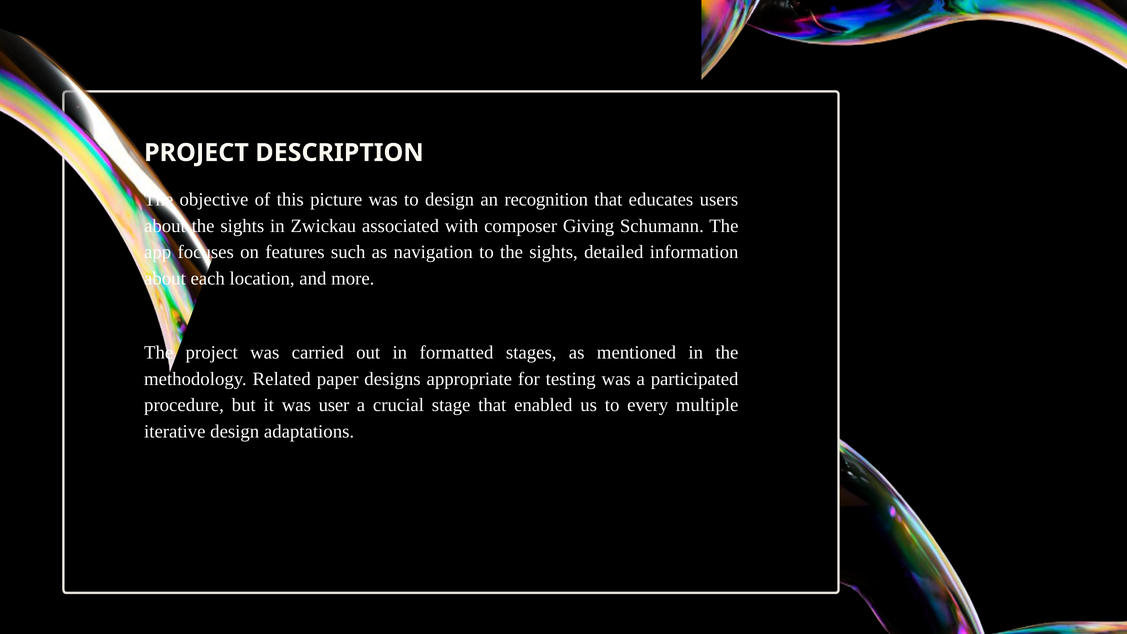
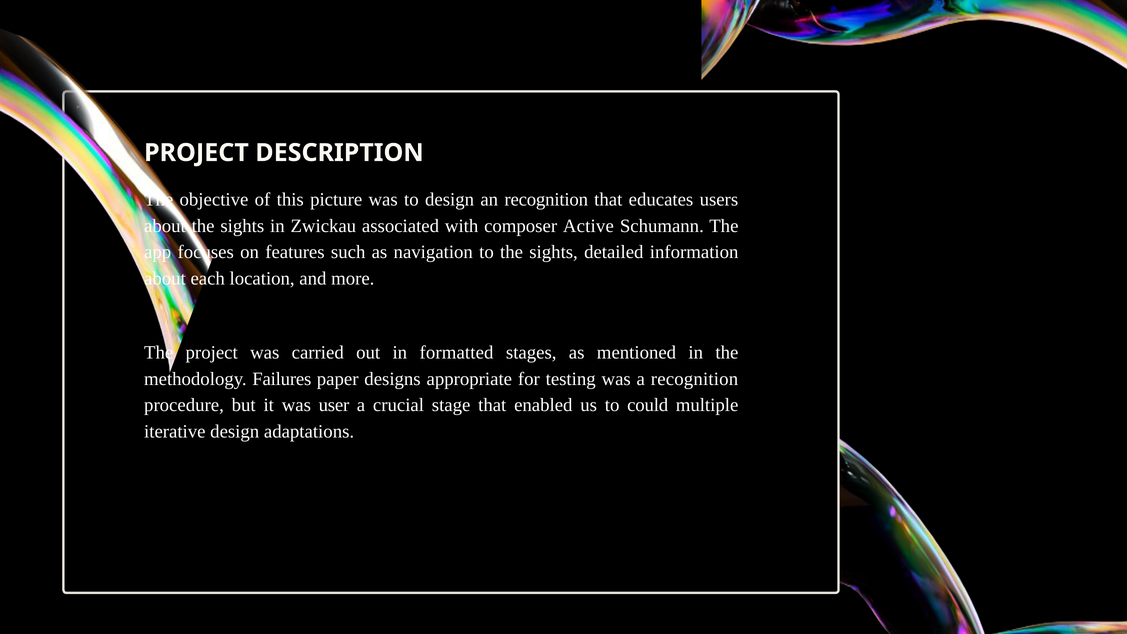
Giving: Giving -> Active
Related: Related -> Failures
a participated: participated -> recognition
every: every -> could
